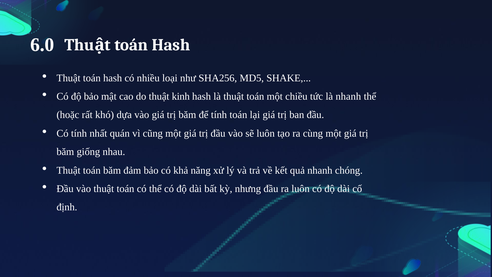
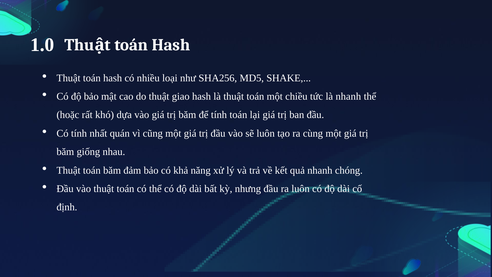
6.0: 6.0 -> 1.0
kinh: kinh -> giao
